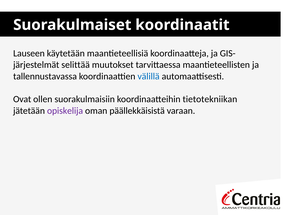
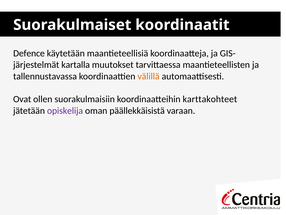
Lauseen: Lauseen -> Defence
selittää: selittää -> kartalla
välillä colour: blue -> orange
tietotekniikan: tietotekniikan -> karttakohteet
